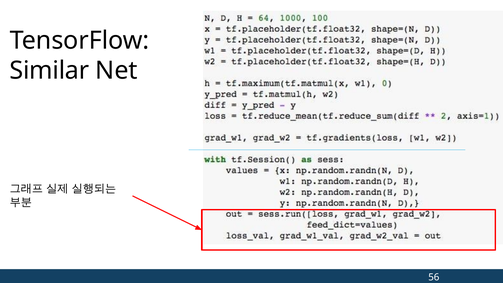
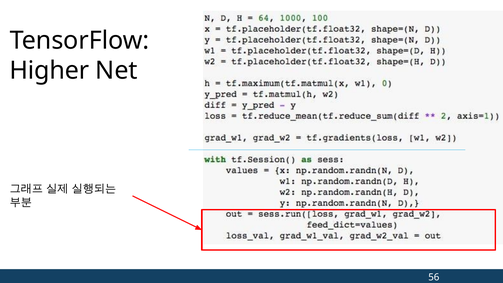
Similar: Similar -> Higher
